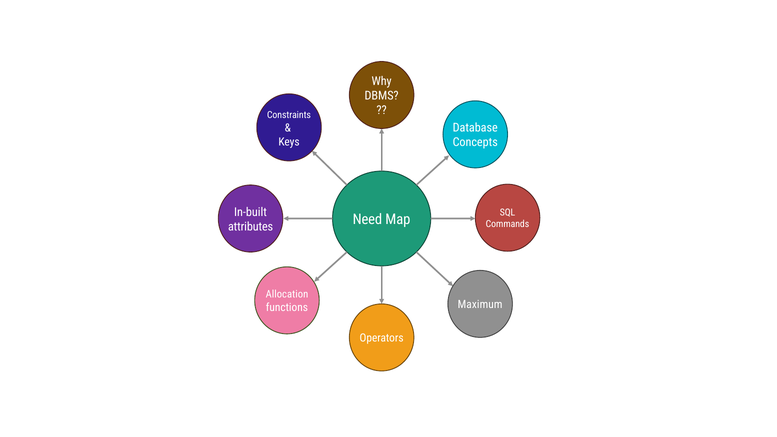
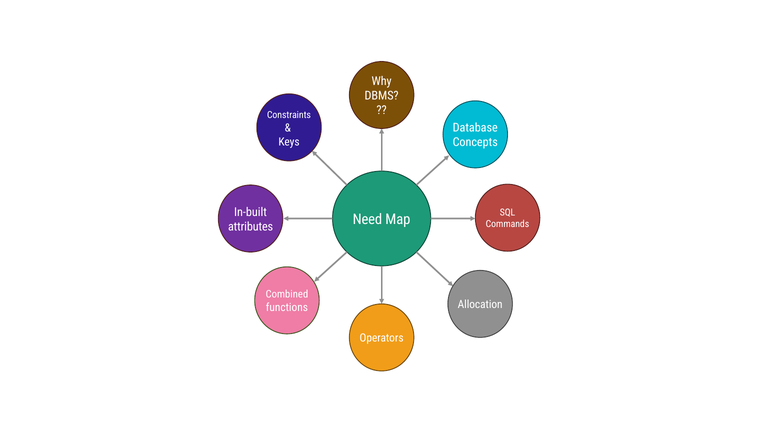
Allocation: Allocation -> Combined
Maximum: Maximum -> Allocation
